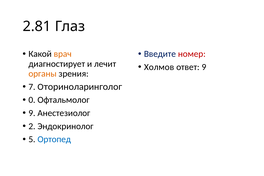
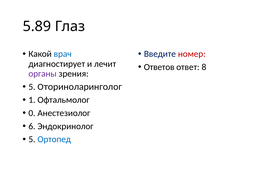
2.81: 2.81 -> 5.89
врач colour: orange -> blue
Холмов: Холмов -> Ответов
ответ 9: 9 -> 8
органы colour: orange -> purple
7 at (32, 87): 7 -> 5
0: 0 -> 1
9 at (32, 113): 9 -> 0
2: 2 -> 6
